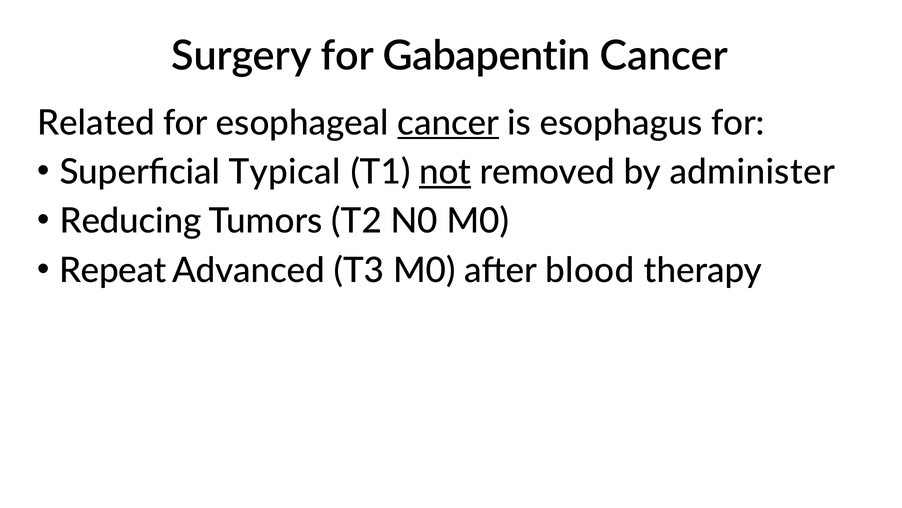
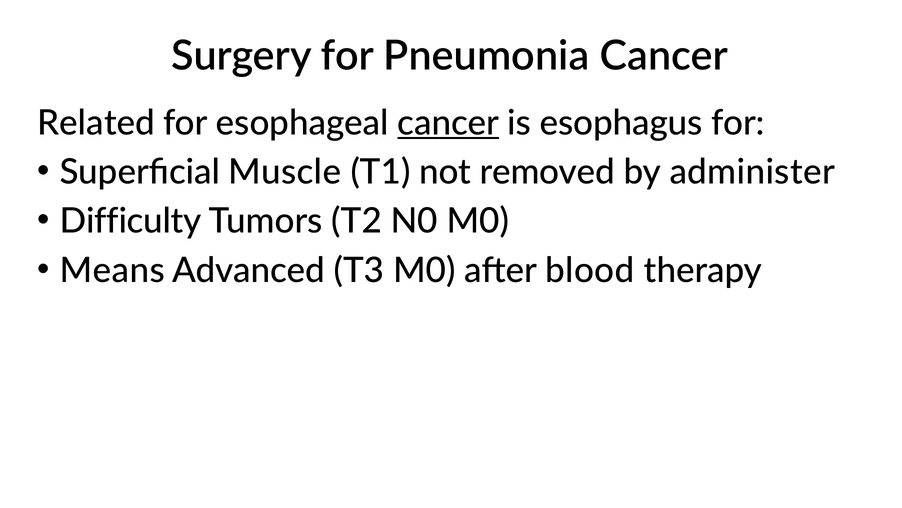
Gabapentin: Gabapentin -> Pneumonia
Typical: Typical -> Muscle
not underline: present -> none
Reducing: Reducing -> Difficulty
Repeat: Repeat -> Means
